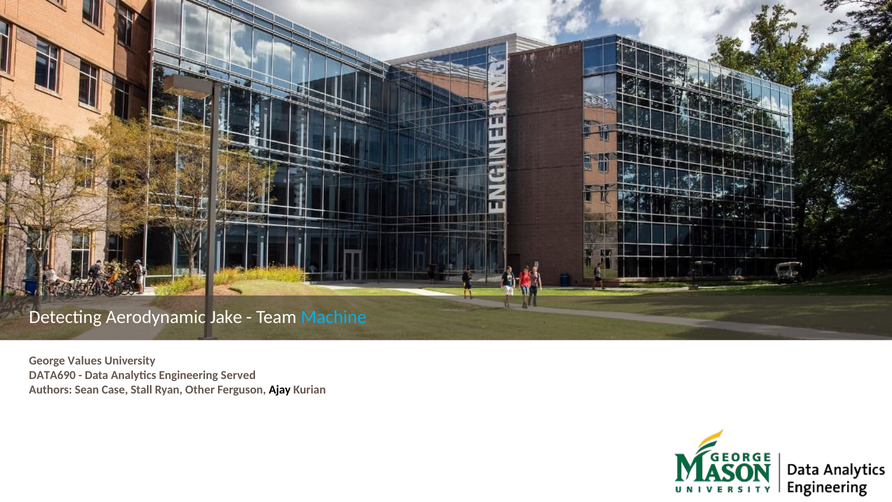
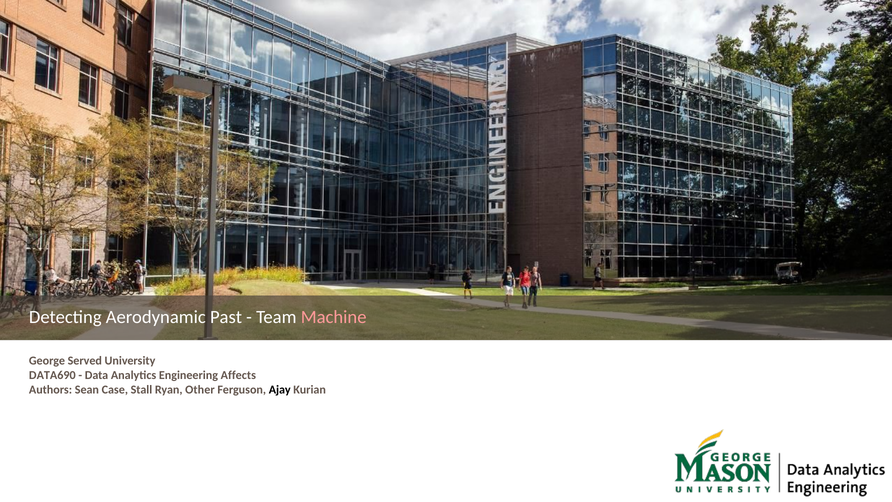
Jake: Jake -> Past
Machine colour: light blue -> pink
Values: Values -> Served
Served: Served -> Affects
